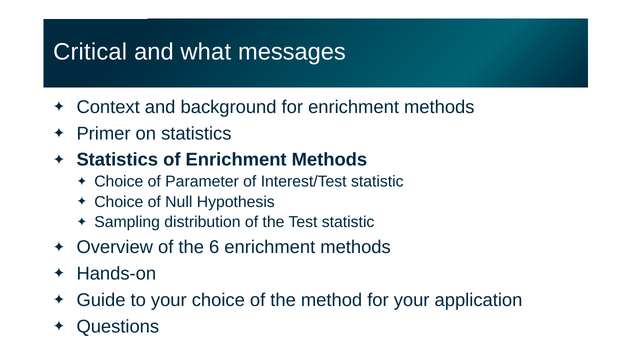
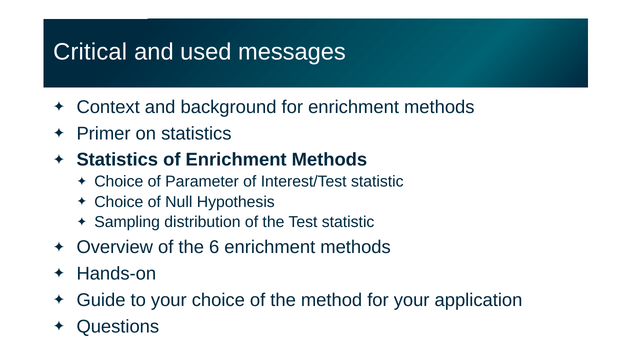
what: what -> used
